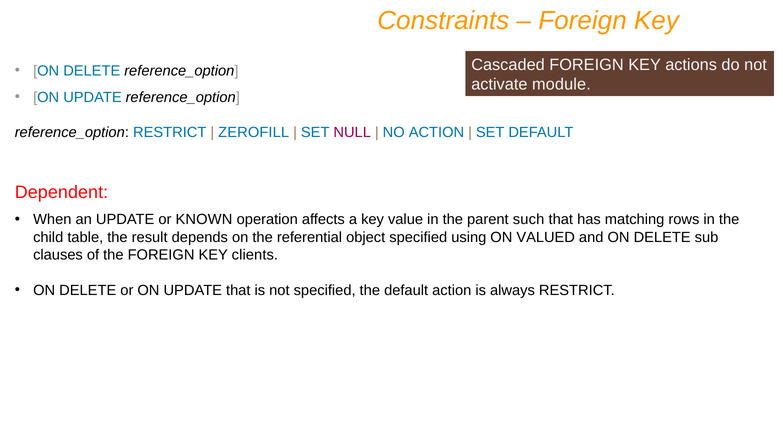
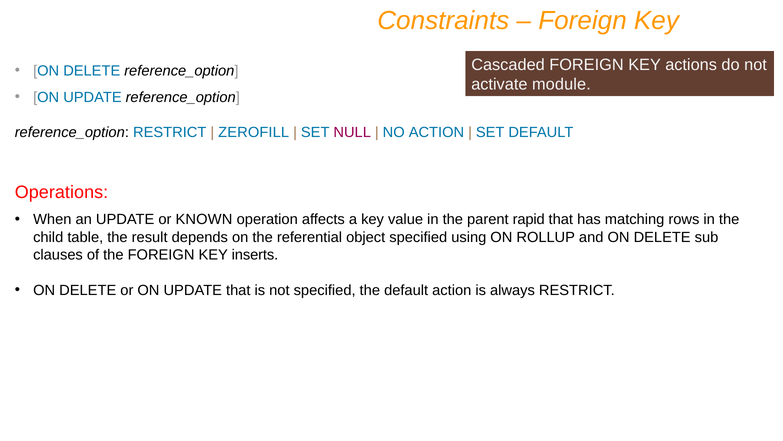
Dependent: Dependent -> Operations
such: such -> rapid
VALUED: VALUED -> ROLLUP
clients: clients -> inserts
